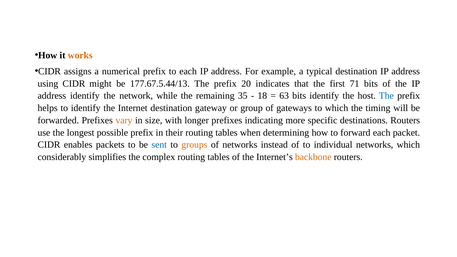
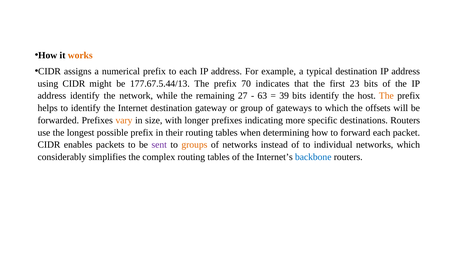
20: 20 -> 70
71: 71 -> 23
35: 35 -> 27
18: 18 -> 63
63: 63 -> 39
The at (386, 96) colour: blue -> orange
timing: timing -> offsets
sent colour: blue -> purple
backbone colour: orange -> blue
